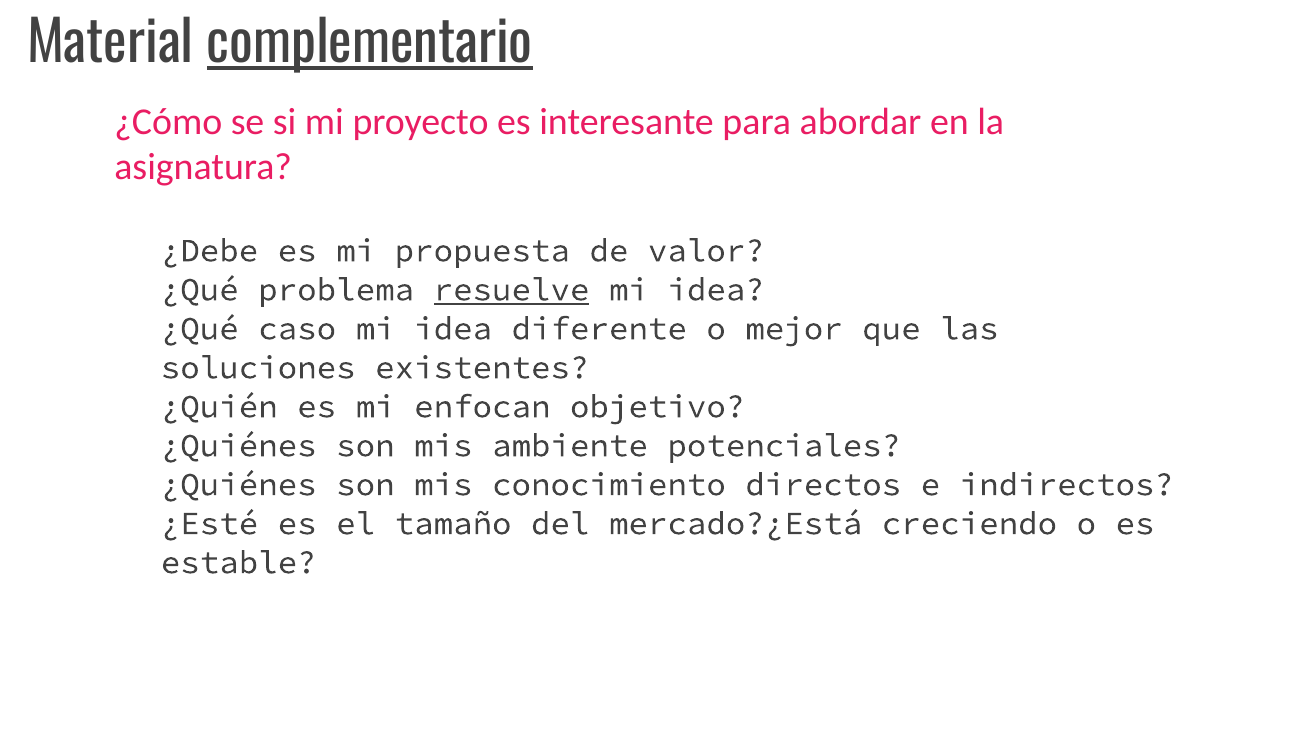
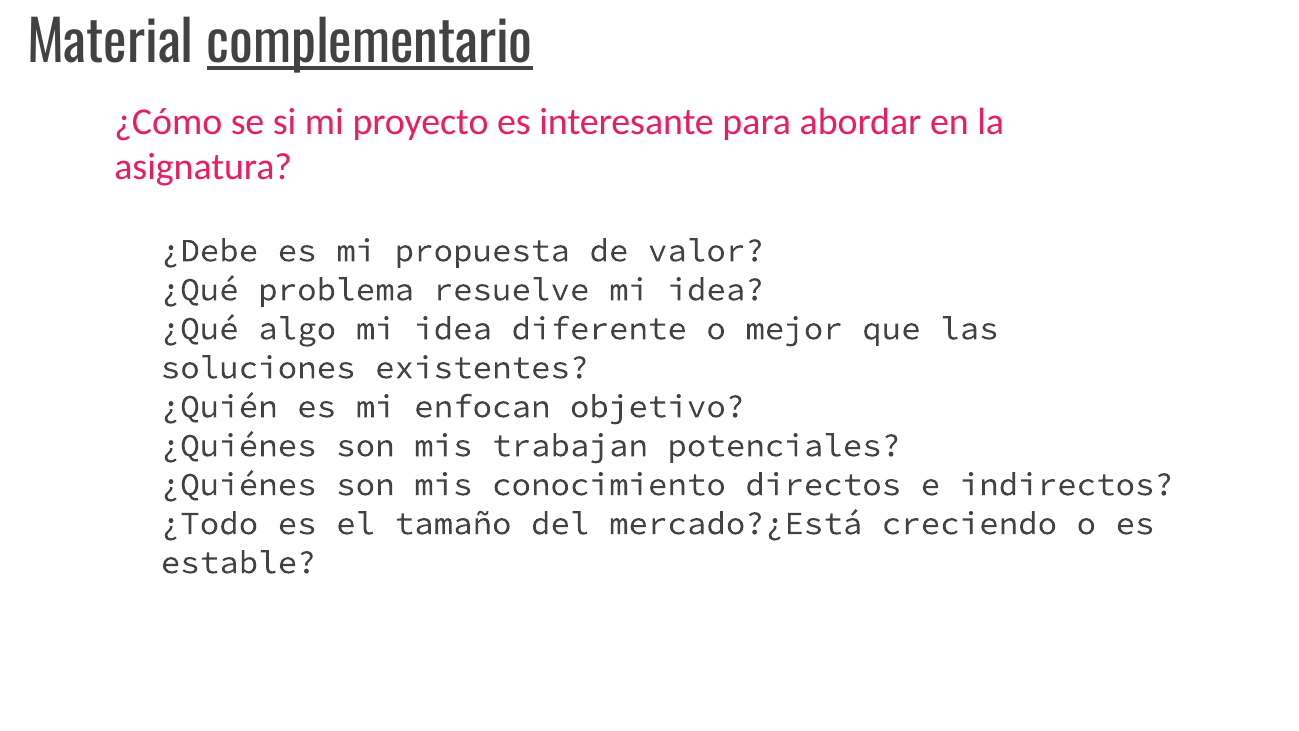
resuelve underline: present -> none
caso: caso -> algo
ambiente: ambiente -> trabajan
¿Esté: ¿Esté -> ¿Todo
